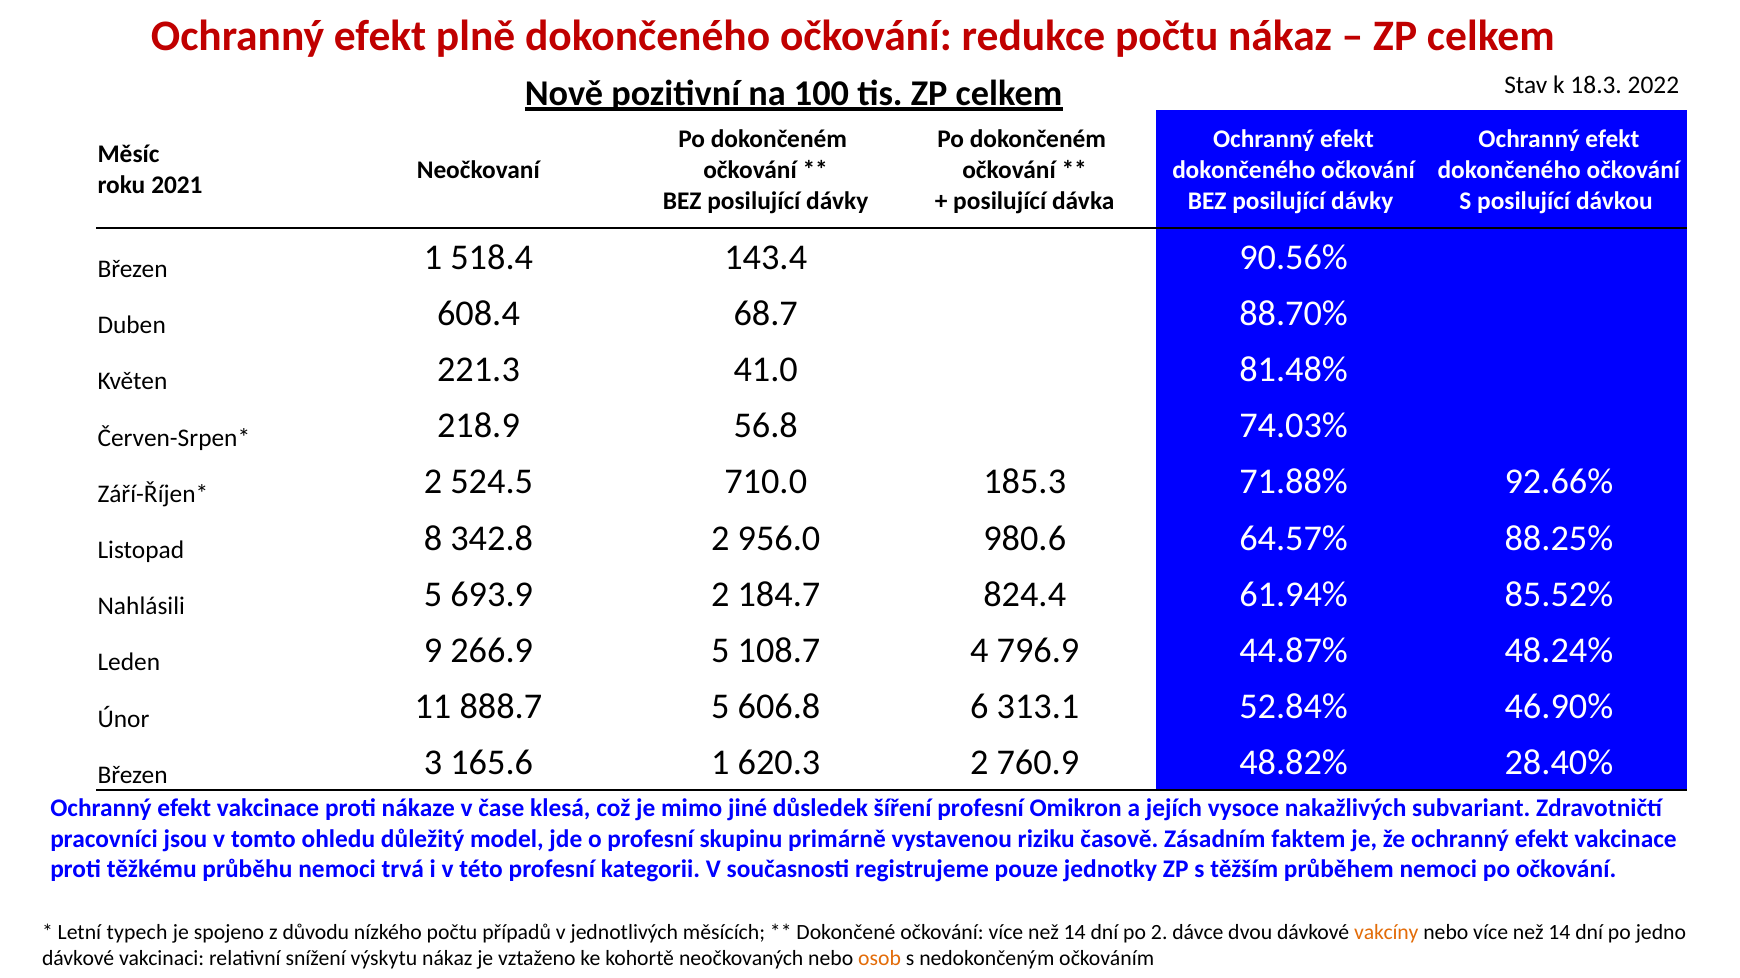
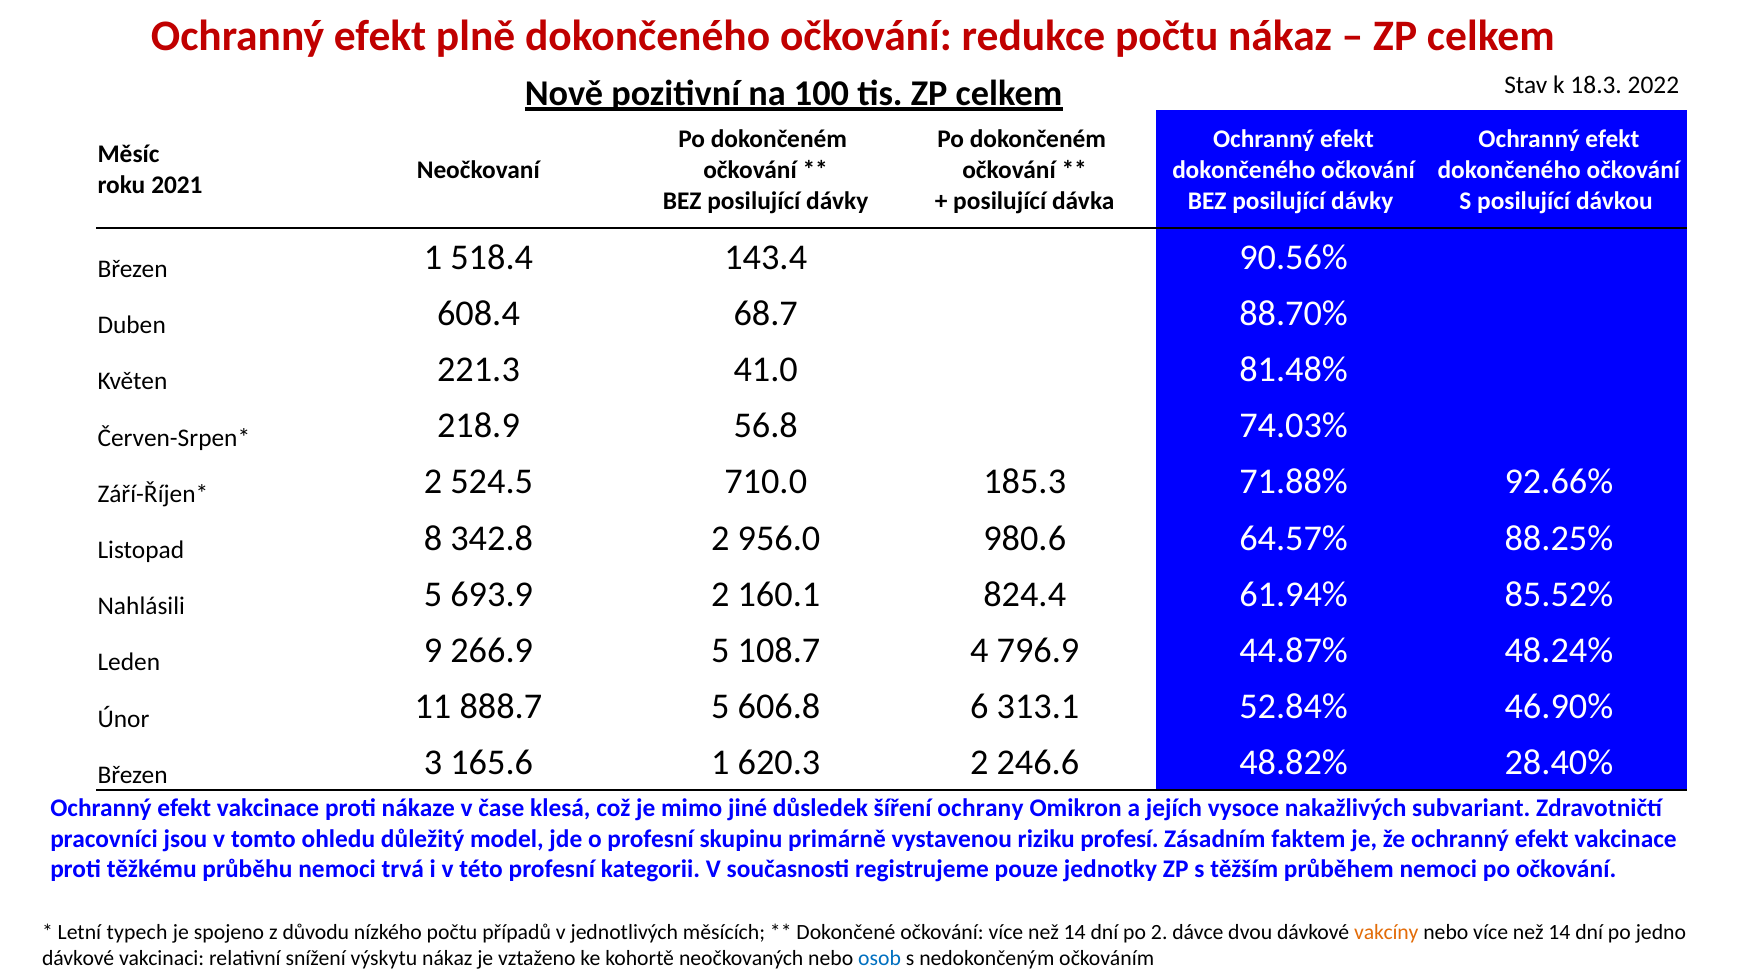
184.7: 184.7 -> 160.1
760.9: 760.9 -> 246.6
šíření profesní: profesní -> ochrany
časově: časově -> profesí
osob colour: orange -> blue
